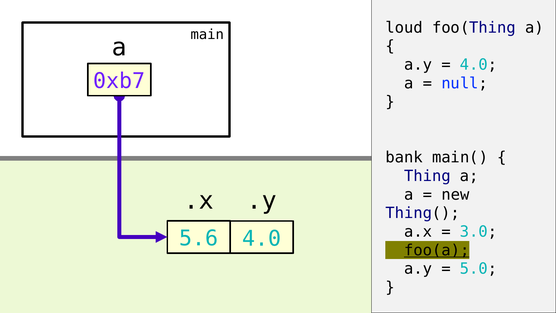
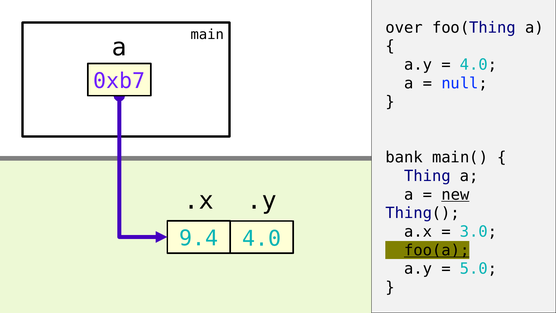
loud: loud -> over
new underline: none -> present
5.6: 5.6 -> 9.4
